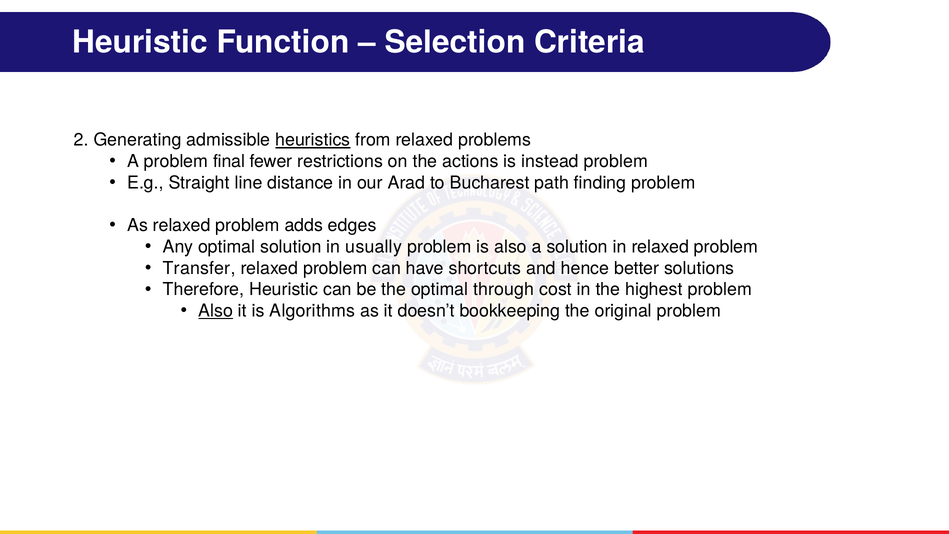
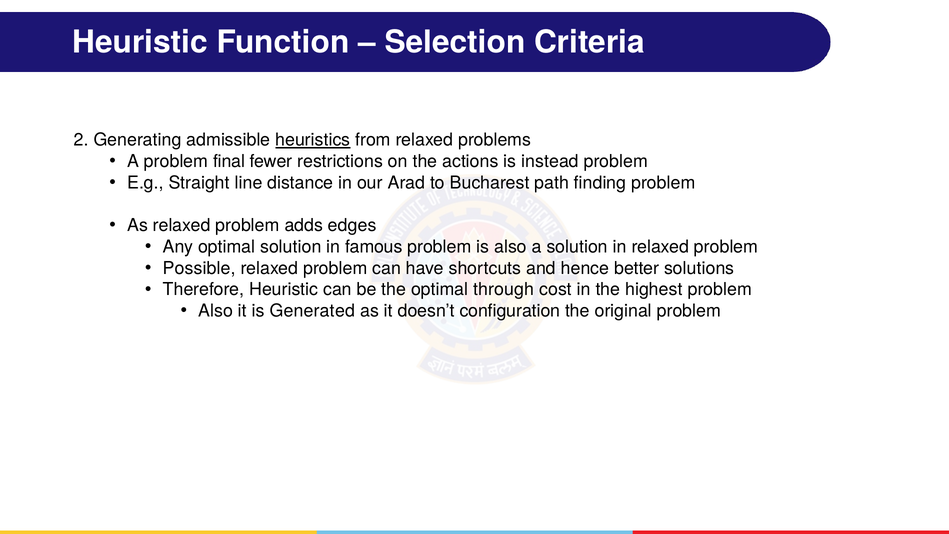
usually: usually -> famous
Transfer: Transfer -> Possible
Also at (216, 311) underline: present -> none
Algorithms: Algorithms -> Generated
bookkeeping: bookkeeping -> configuration
